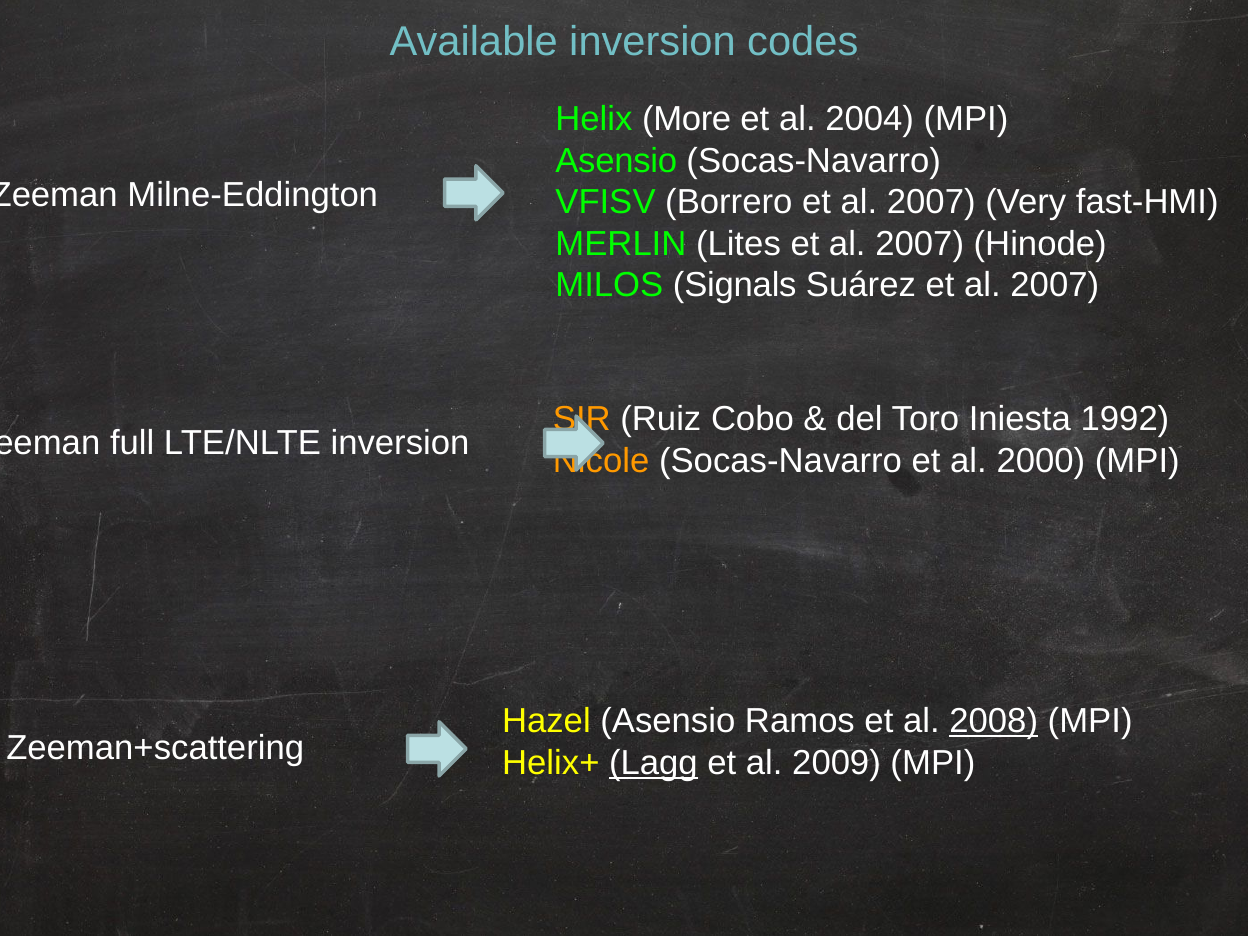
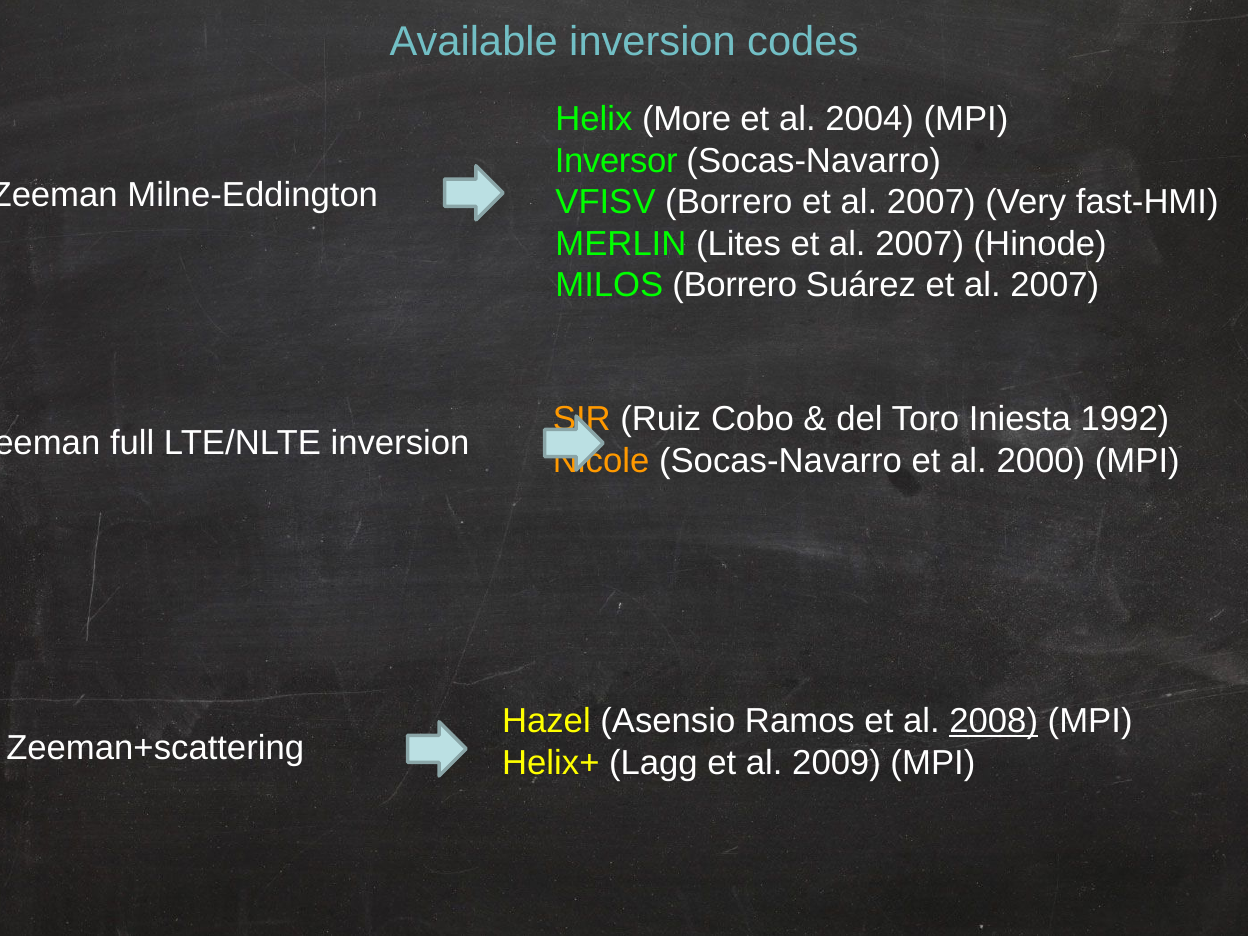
Asensio at (616, 161): Asensio -> Inversor
MILOS Signals: Signals -> Borrero
Lagg underline: present -> none
